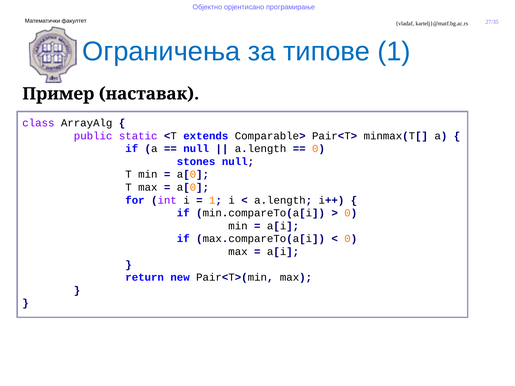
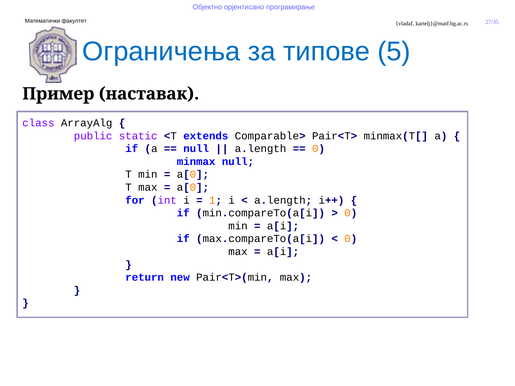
типове 1: 1 -> 5
stones: stones -> minmax
